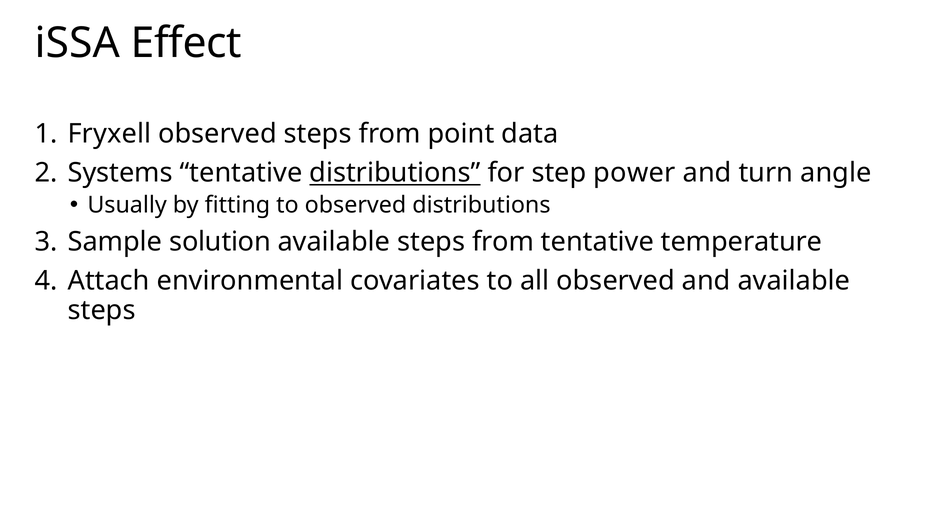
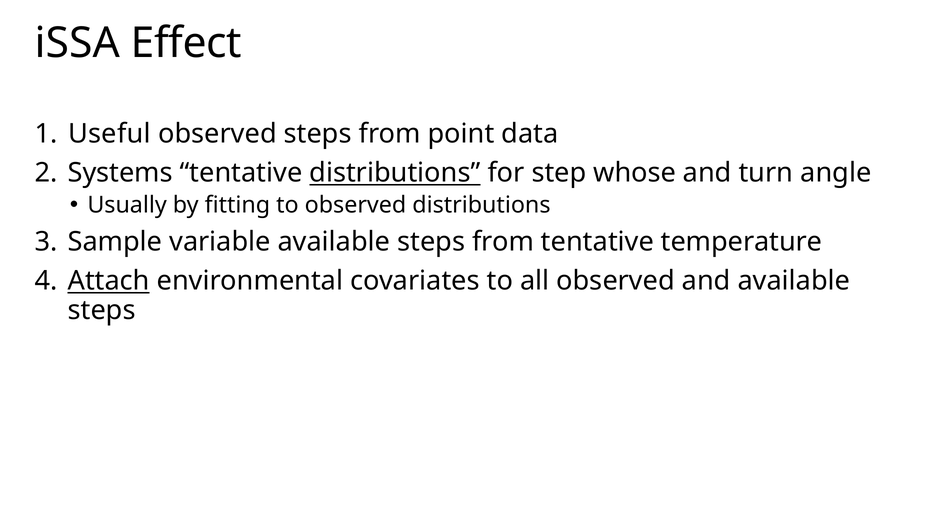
Fryxell: Fryxell -> Useful
power: power -> whose
solution: solution -> variable
Attach underline: none -> present
